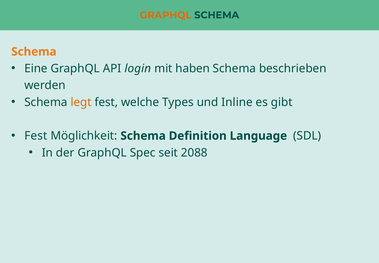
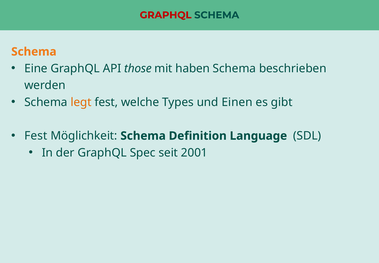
GRAPHQL at (166, 15) colour: orange -> red
login: login -> those
Inline: Inline -> Einen
2088: 2088 -> 2001
